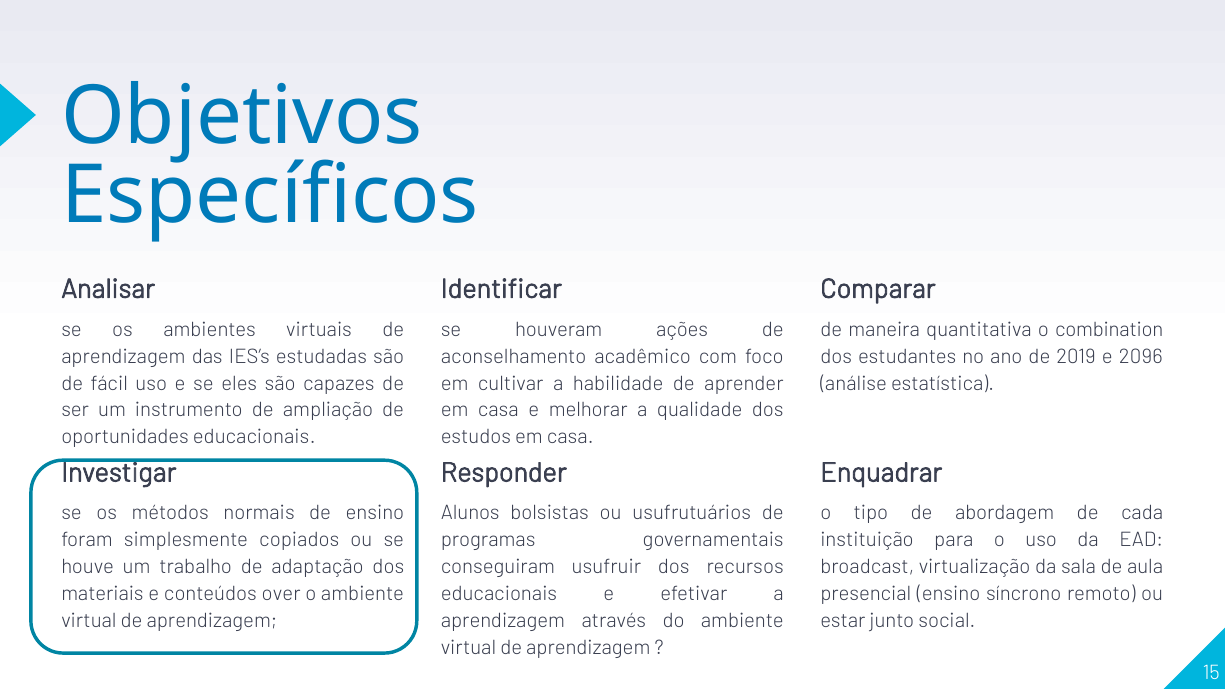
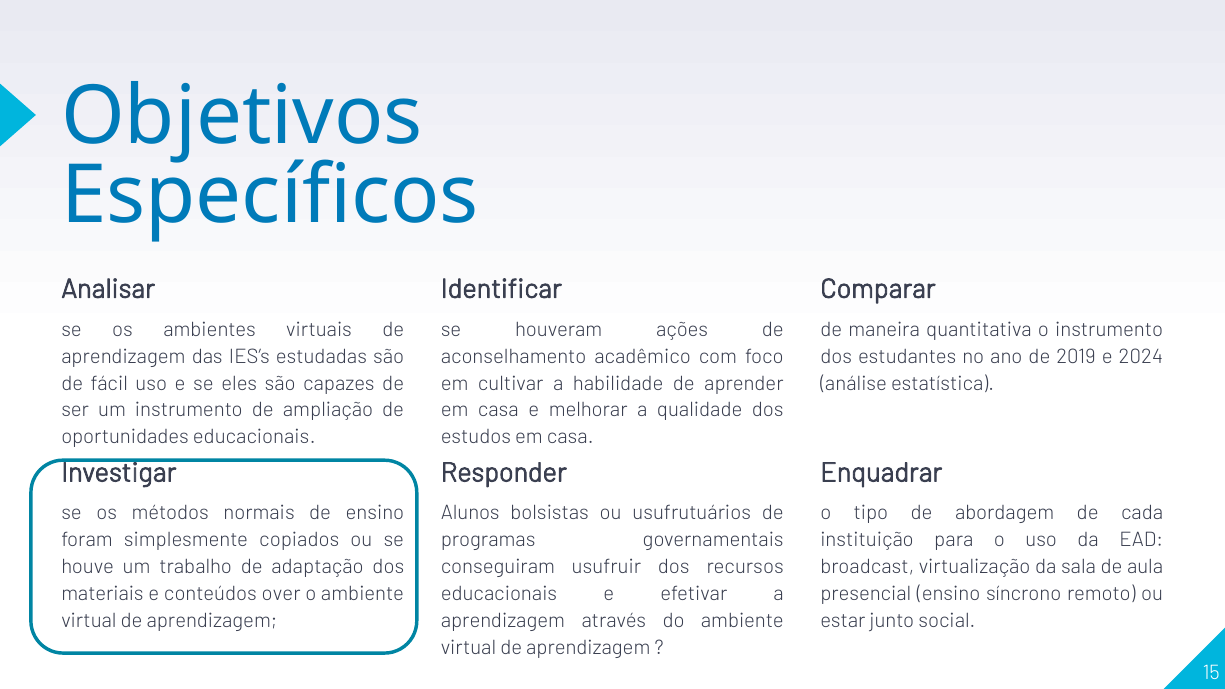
o combination: combination -> instrumento
2096: 2096 -> 2024
